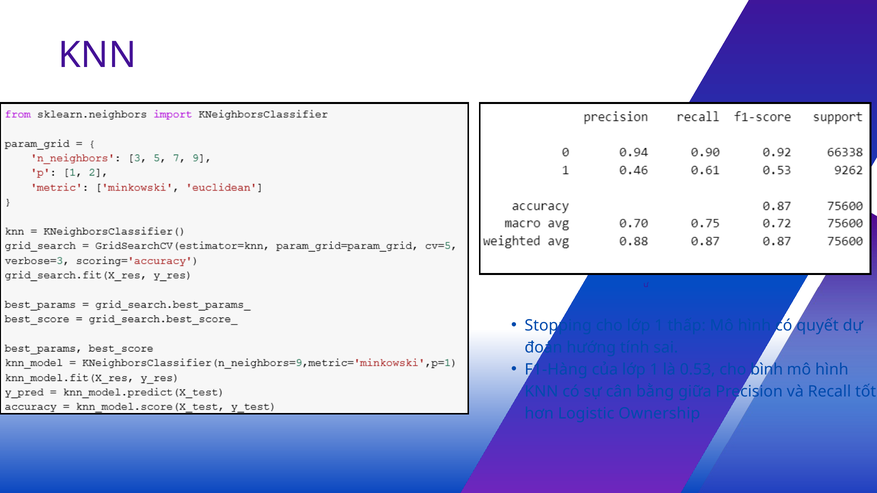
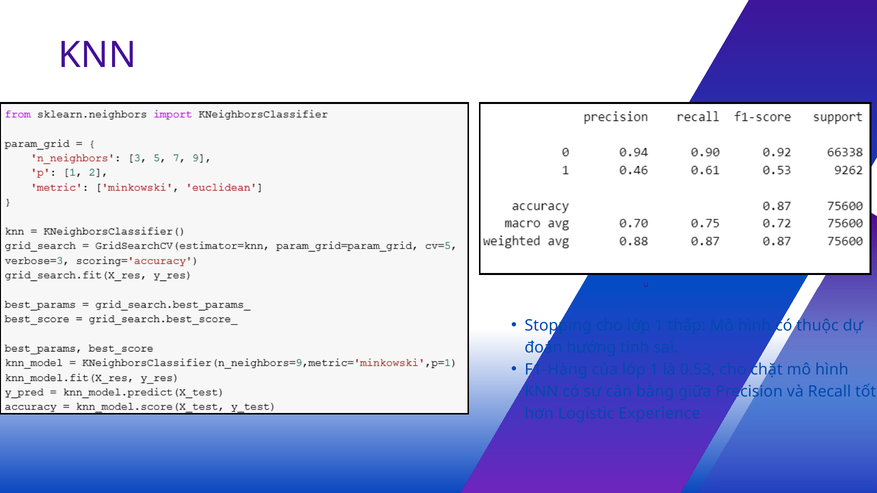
quyết: quyết -> thuộc
bình: bình -> chặt
Ownership: Ownership -> Experience
